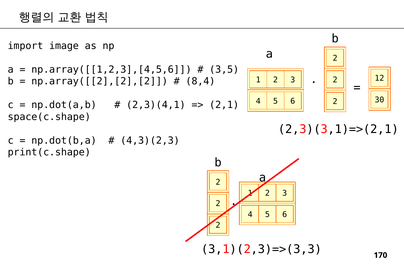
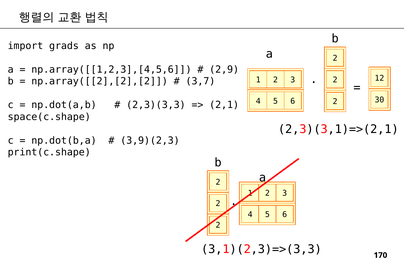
image: image -> grads
3,5: 3,5 -> 2,9
8,4: 8,4 -> 3,7
2,3)(4,1: 2,3)(4,1 -> 2,3)(3,3
4,3)(2,3: 4,3)(2,3 -> 3,9)(2,3
